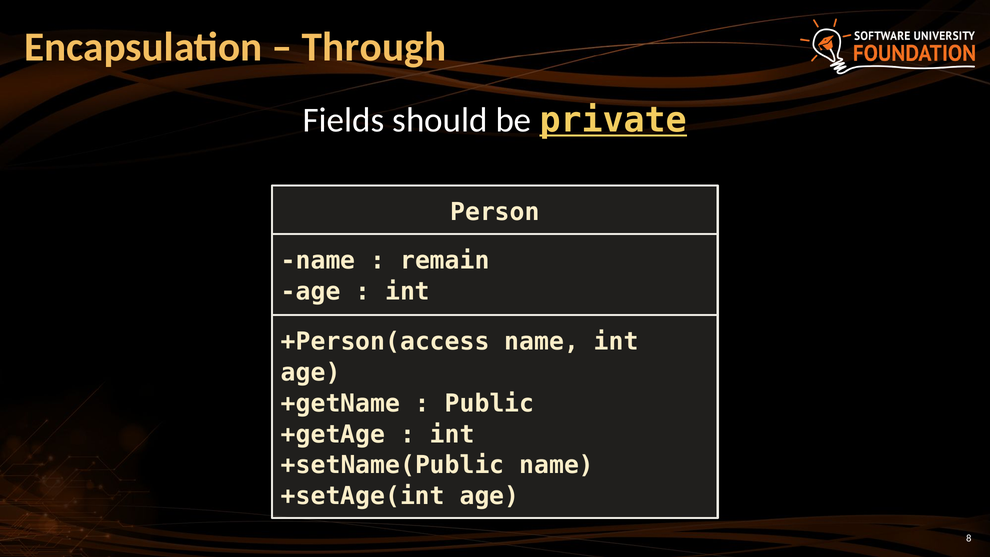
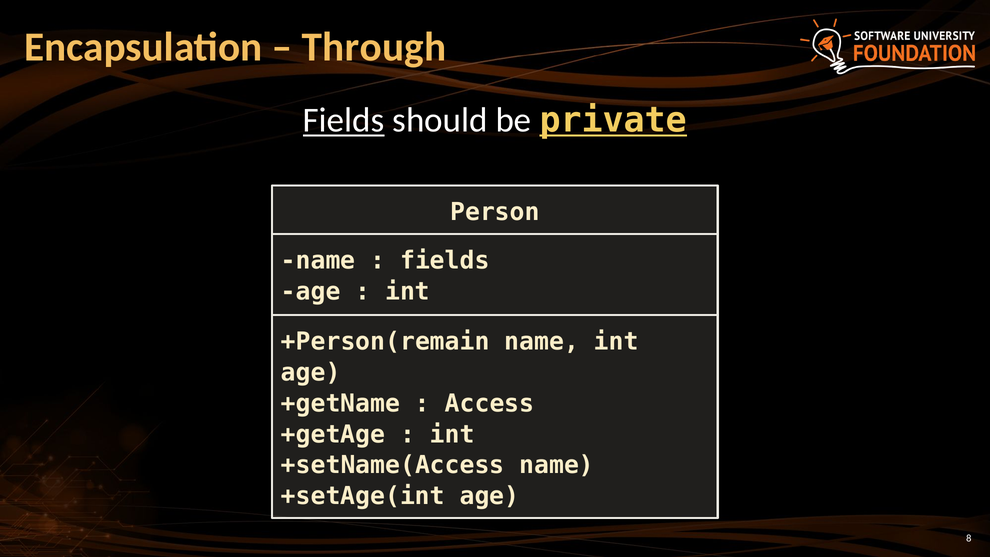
Fields at (344, 120) underline: none -> present
remain at (445, 261): remain -> fields
+Person(access: +Person(access -> +Person(remain
Public: Public -> Access
+setName(Public: +setName(Public -> +setName(Access
